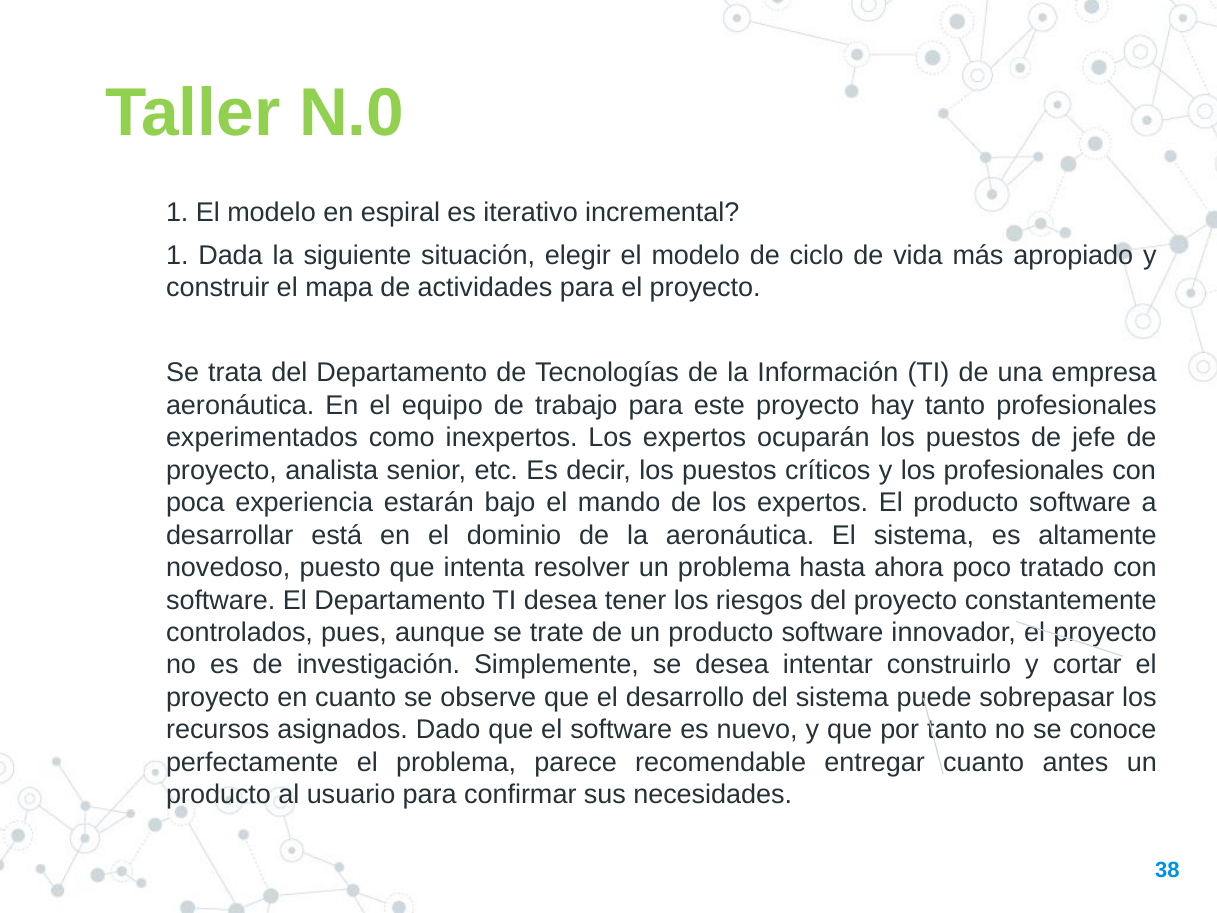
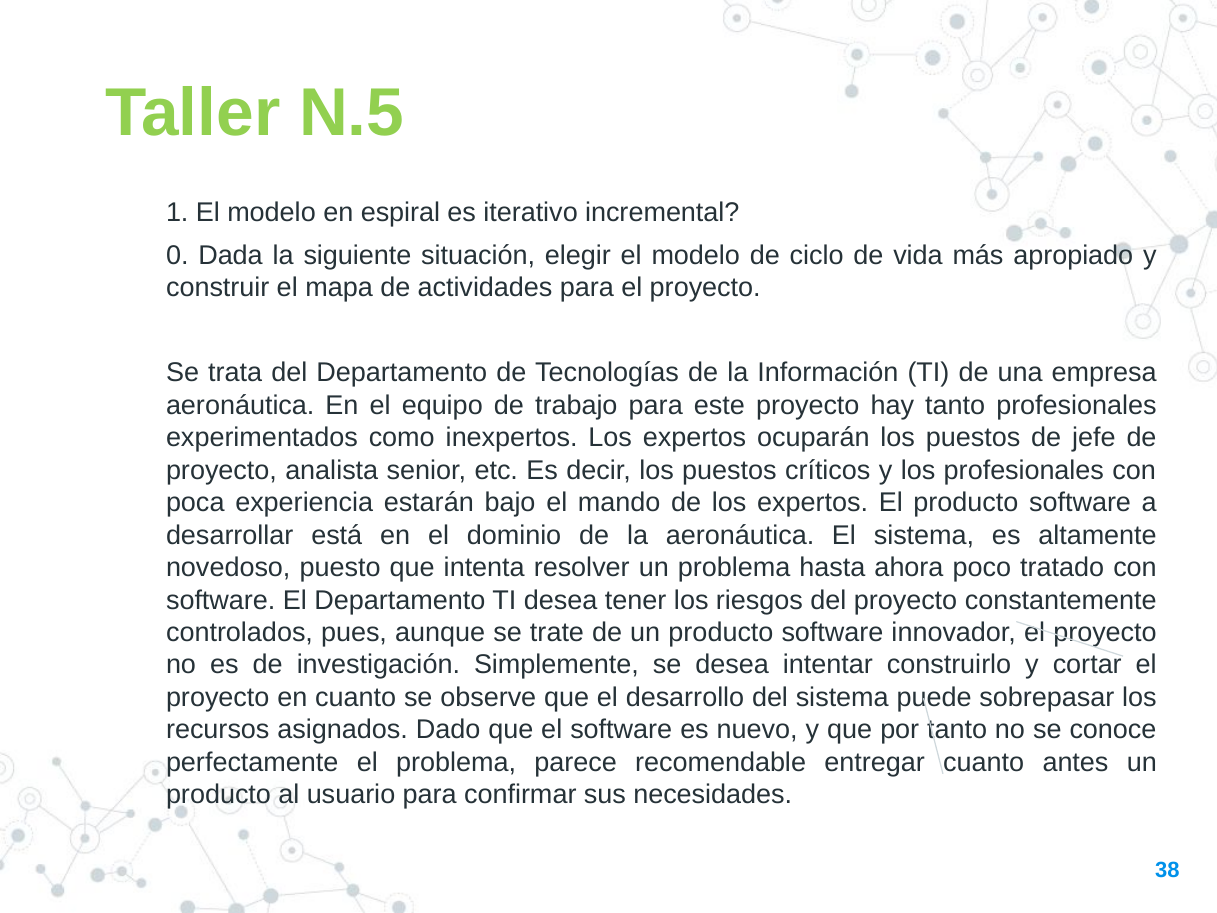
N.0: N.0 -> N.5
1 at (177, 255): 1 -> 0
